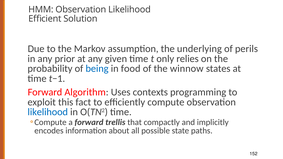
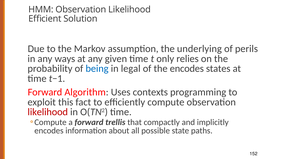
prior: prior -> ways
food: food -> legal
the winnow: winnow -> encodes
likelihood at (48, 112) colour: blue -> red
